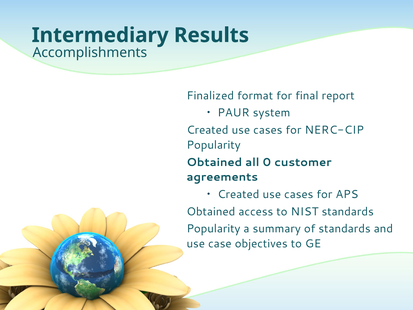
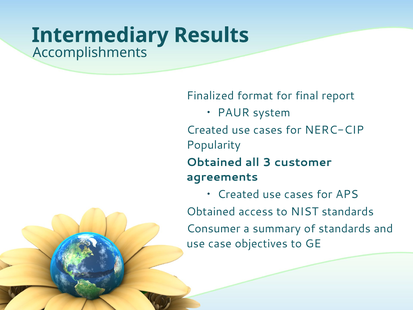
0: 0 -> 3
Popularity at (213, 229): Popularity -> Consumer
